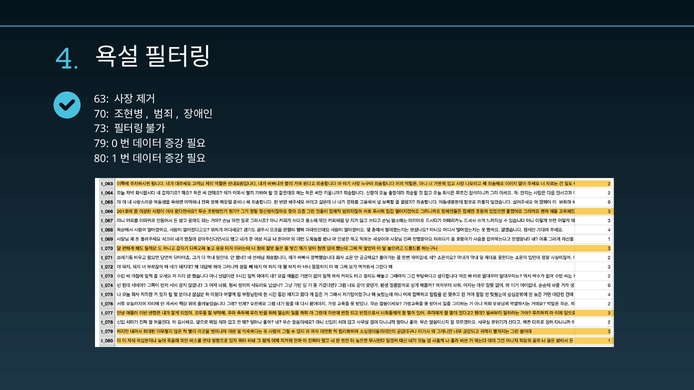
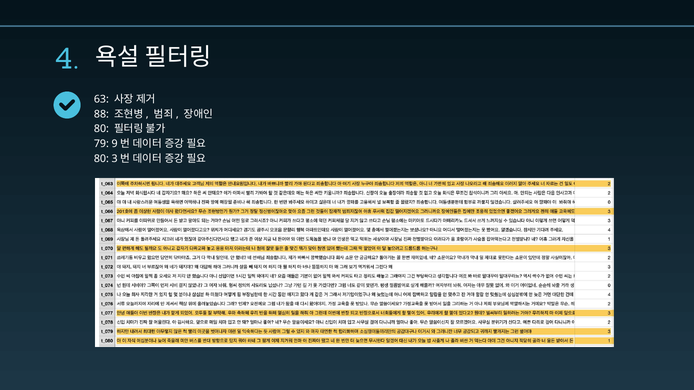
70: 70 -> 88
73 at (101, 129): 73 -> 80
0: 0 -> 9
1: 1 -> 3
